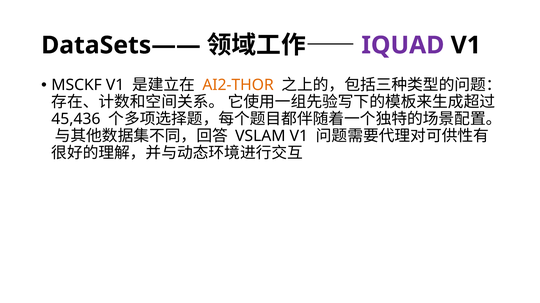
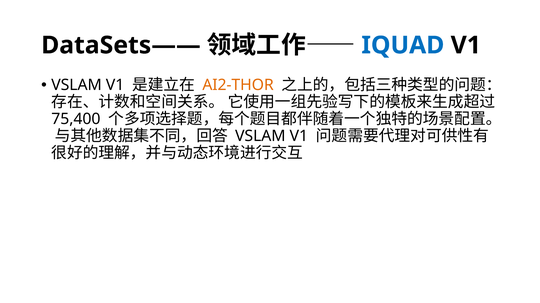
IQUAD colour: purple -> blue
MSCKF at (77, 85): MSCKF -> VSLAM
45,436: 45,436 -> 75,400
